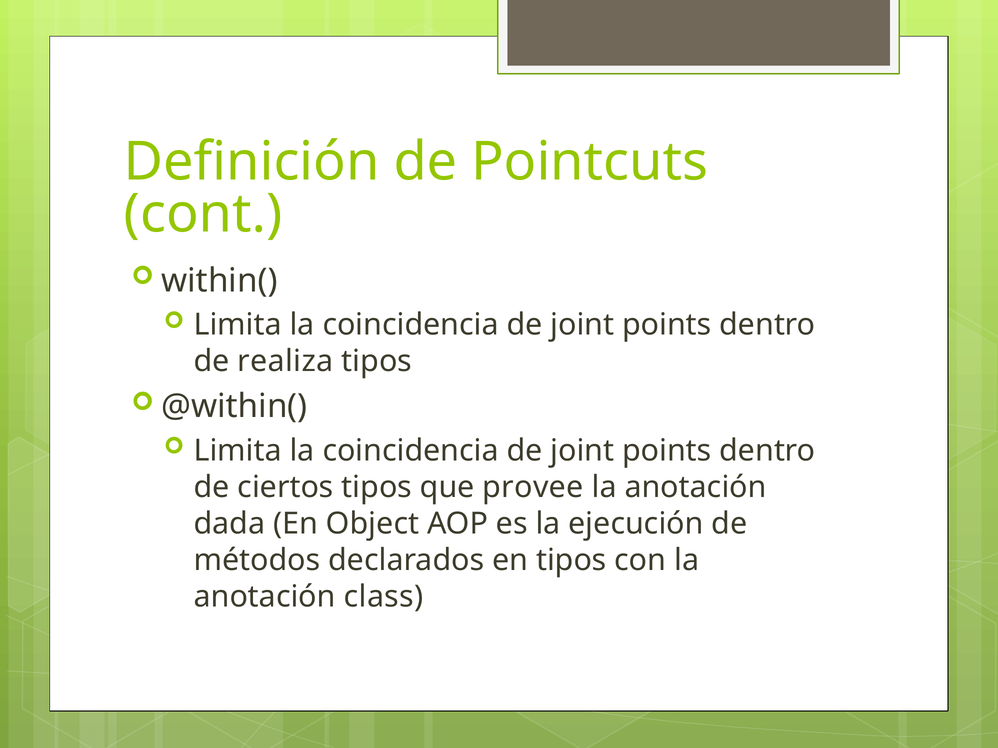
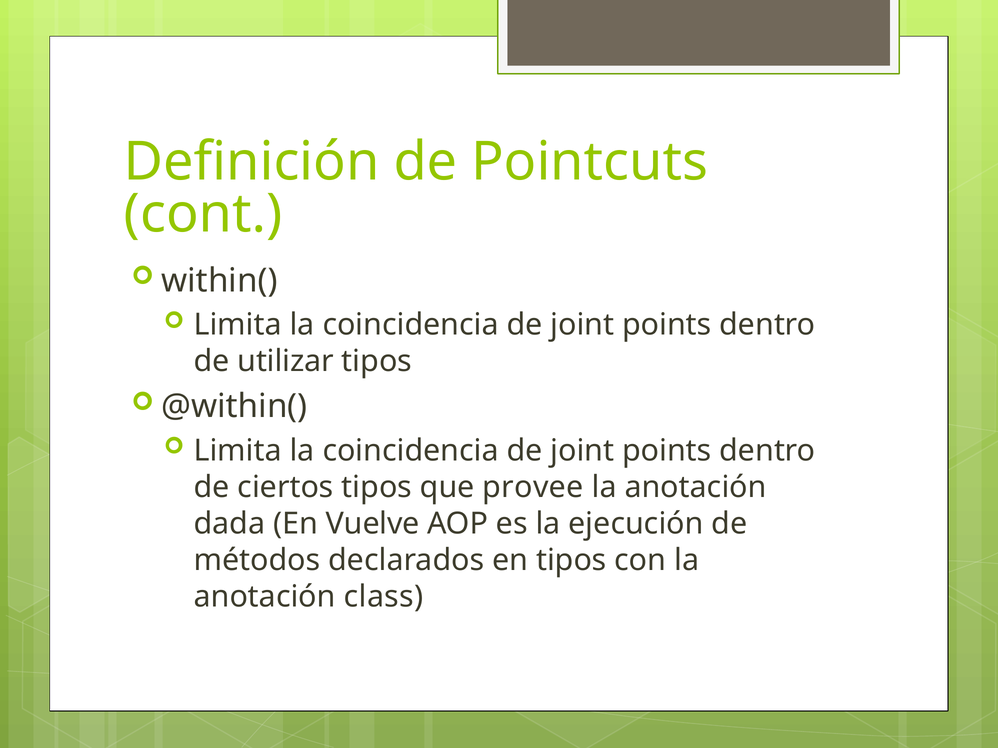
realiza: realiza -> utilizar
Object: Object -> Vuelve
